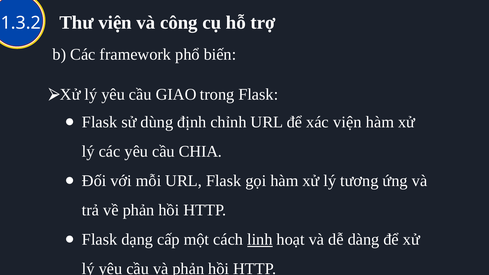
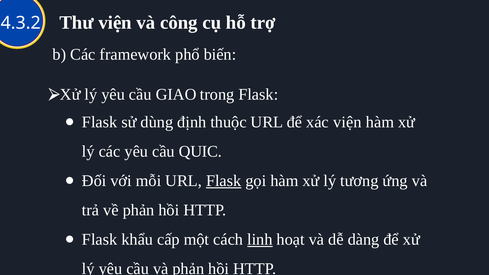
1.3.2: 1.3.2 -> 4.3.2
chỉnh: chỉnh -> thuộc
CHIA: CHIA -> QUIC
Flask at (224, 181) underline: none -> present
dạng: dạng -> khẩu
